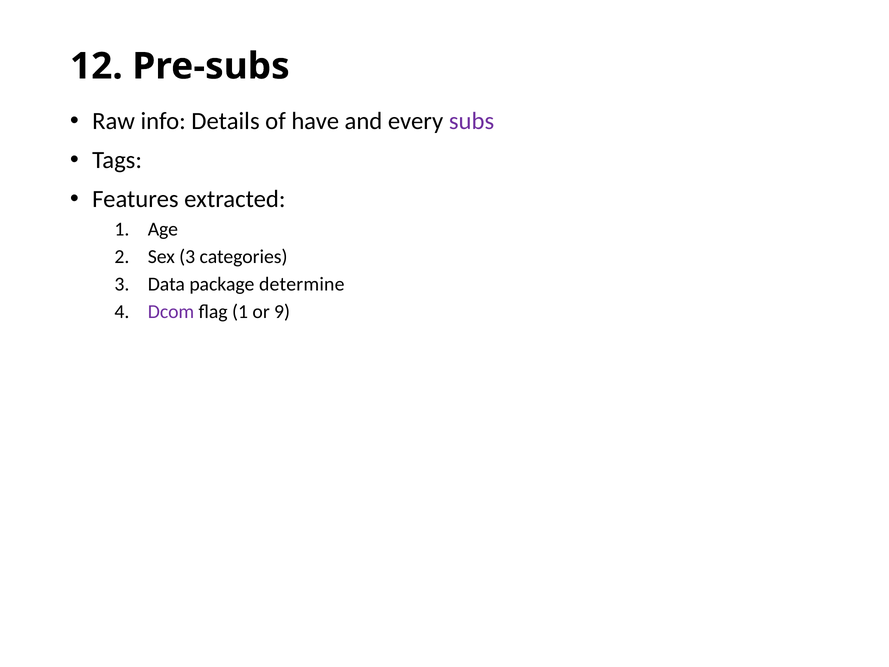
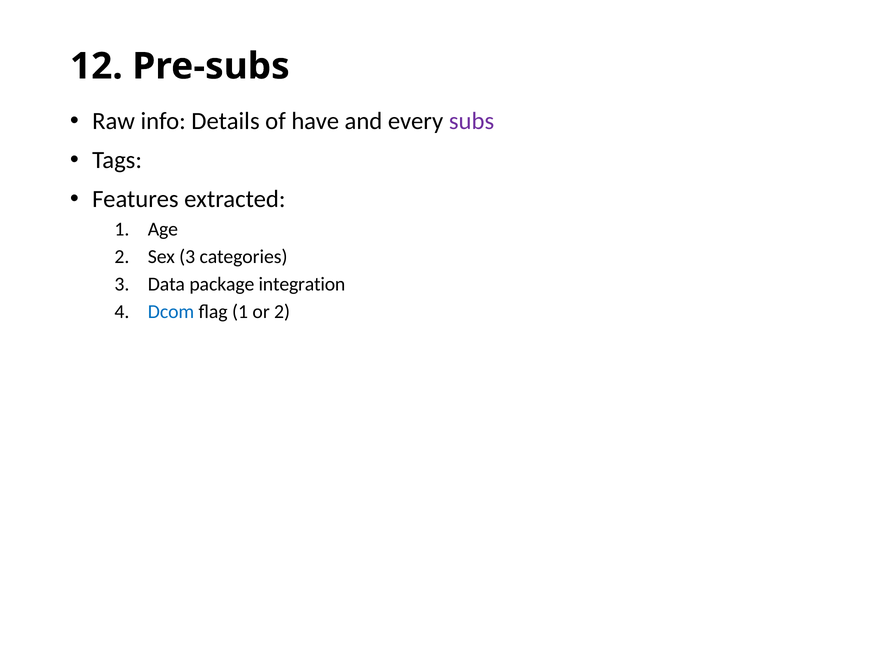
determine: determine -> integration
Dcom colour: purple -> blue
or 9: 9 -> 2
